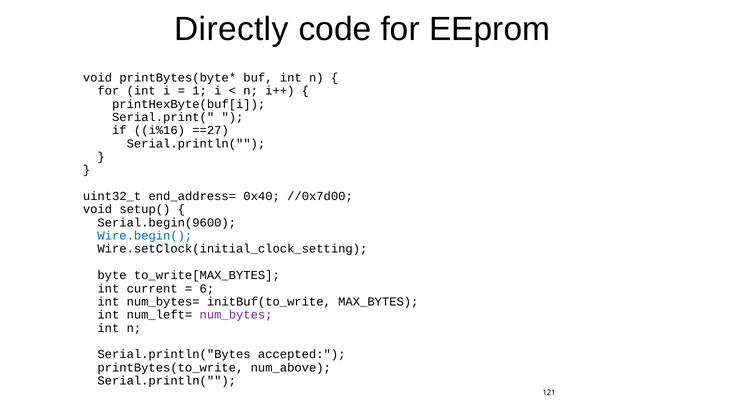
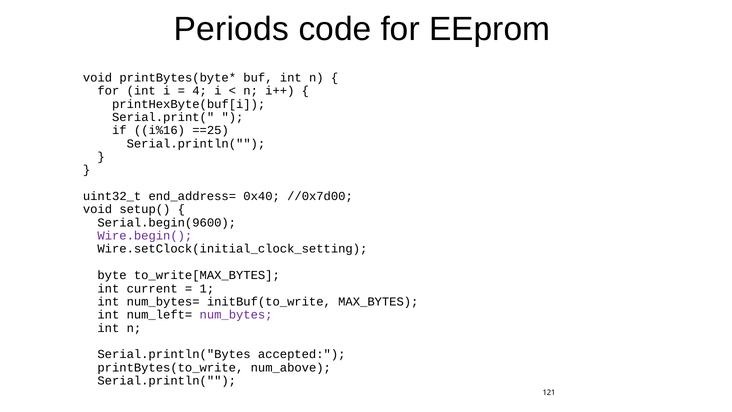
Directly: Directly -> Periods
1: 1 -> 4
==27: ==27 -> ==25
Wire.begin( colour: blue -> purple
6: 6 -> 1
